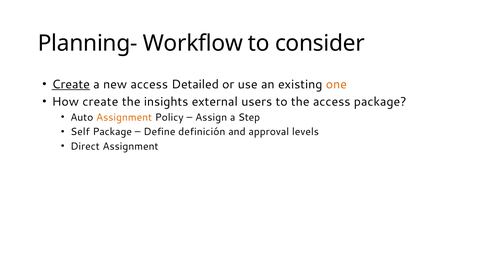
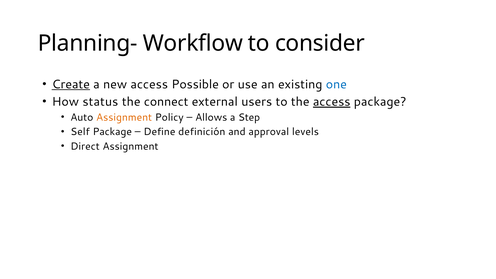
Detailed: Detailed -> Possible
one colour: orange -> blue
How create: create -> status
insights: insights -> connect
access at (332, 102) underline: none -> present
Assign: Assign -> Allows
